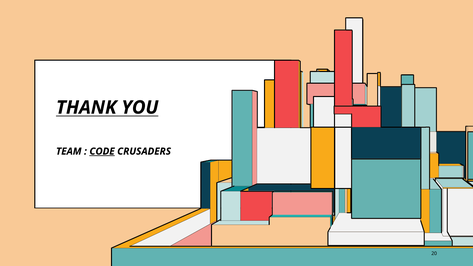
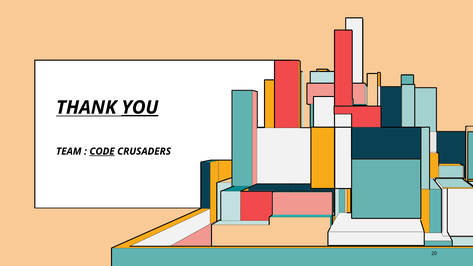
YOU underline: none -> present
